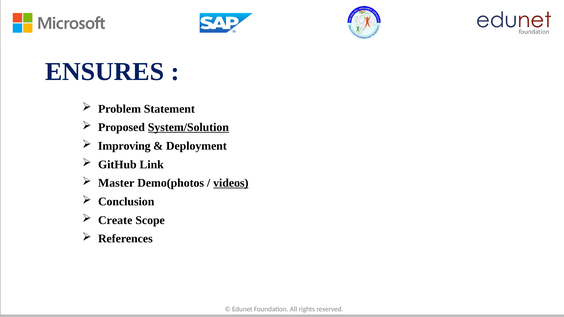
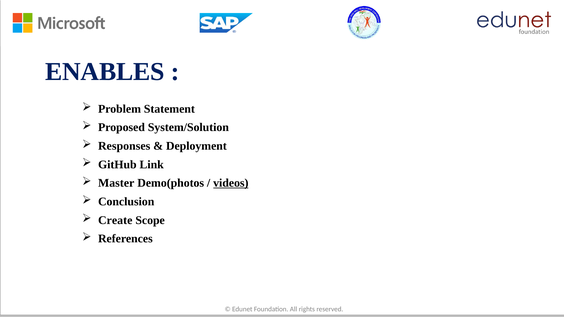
ENSURES: ENSURES -> ENABLES
System/Solution underline: present -> none
Improving: Improving -> Responses
